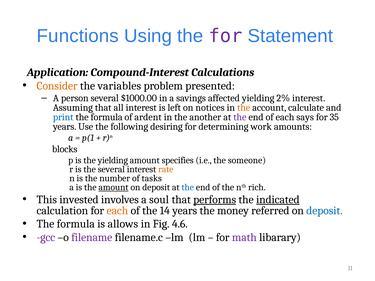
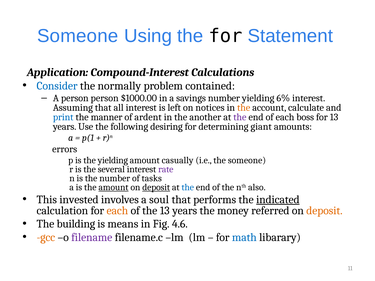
Functions at (78, 36): Functions -> Someone
for at (226, 36) colour: purple -> black
Consider colour: orange -> blue
variables: variables -> normally
presented: presented -> contained
person several: several -> person
savings affected: affected -> number
2%: 2% -> 6%
formula at (107, 117): formula -> manner
says: says -> boss
for 35: 35 -> 13
work: work -> giant
blocks: blocks -> errors
specifies: specifies -> casually
rate colour: orange -> purple
deposit at (156, 187) underline: none -> present
rich: rich -> also
performs underline: present -> none
the 14: 14 -> 13
deposit at (324, 211) colour: blue -> orange
formula at (76, 224): formula -> building
allows: allows -> means
gcc colour: purple -> orange
math colour: purple -> blue
